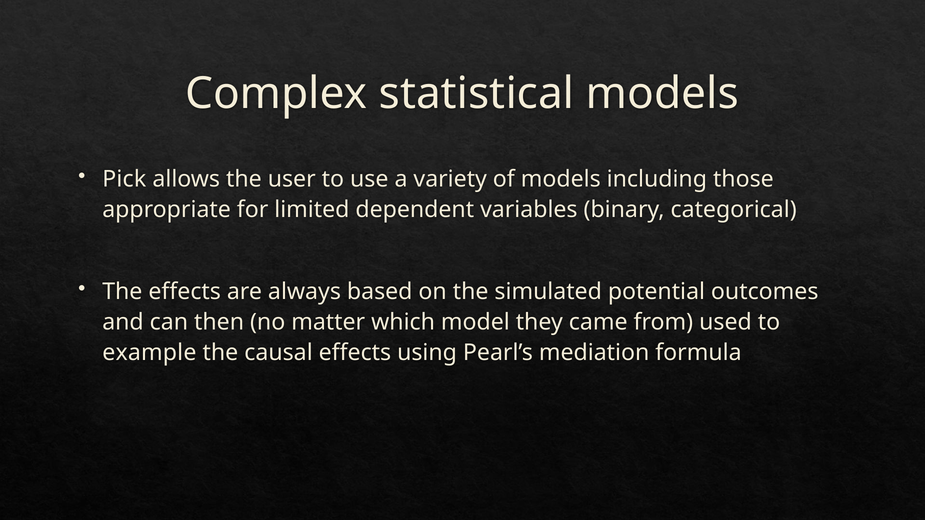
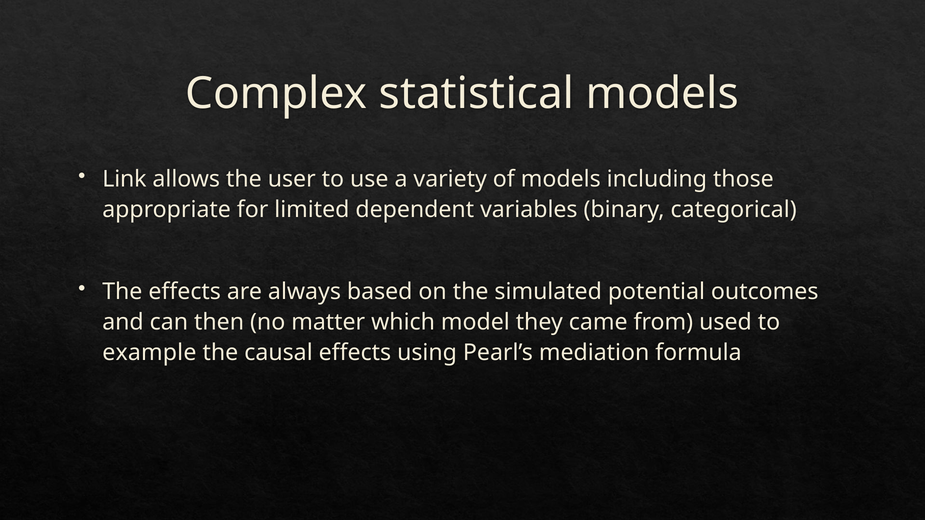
Pick: Pick -> Link
